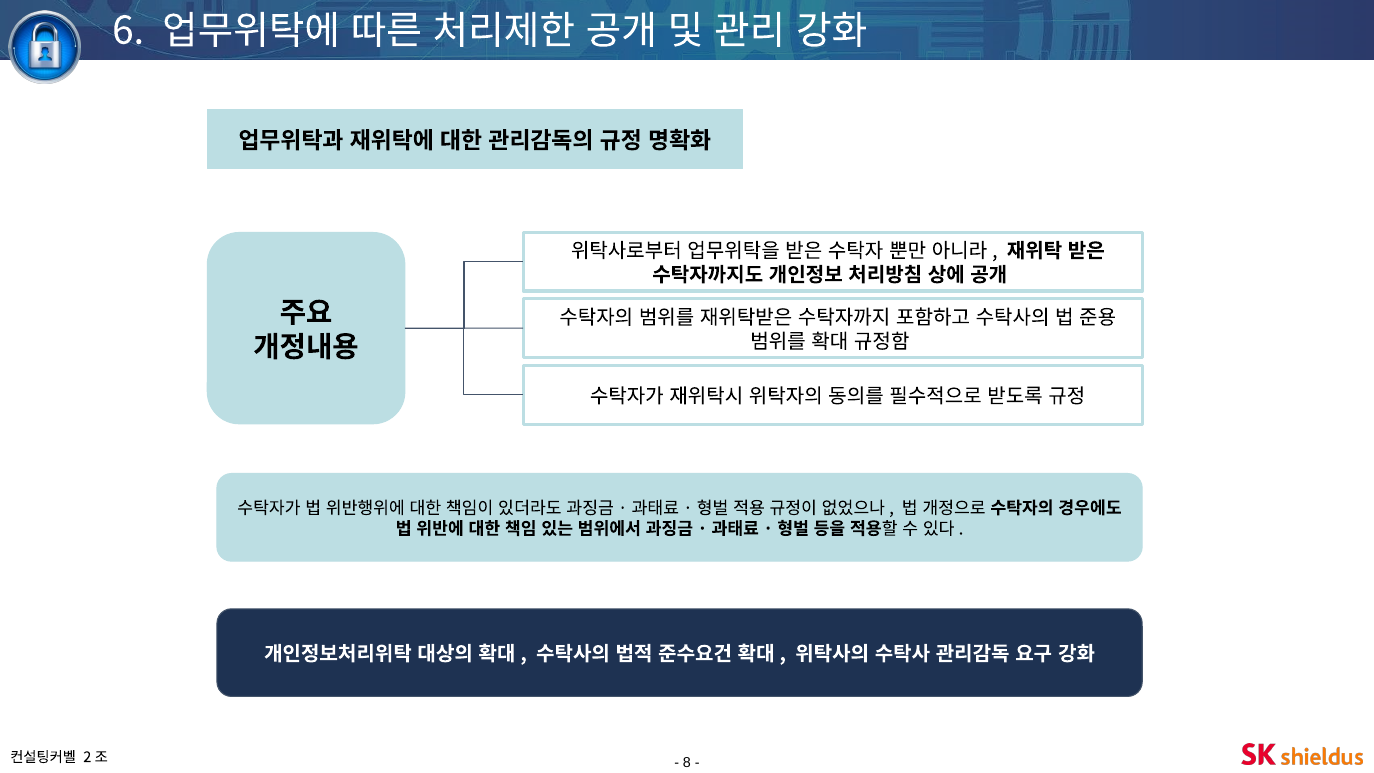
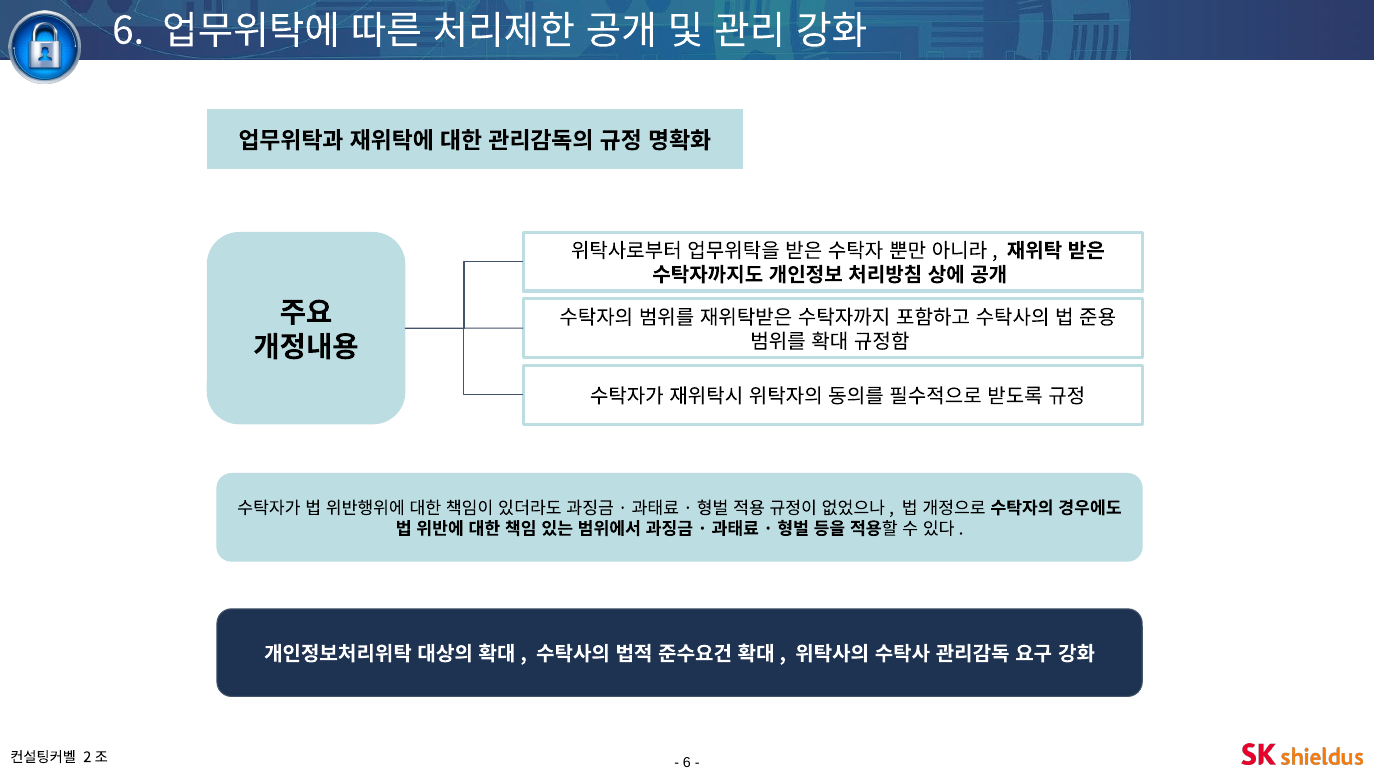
8 at (687, 762): 8 -> 6
